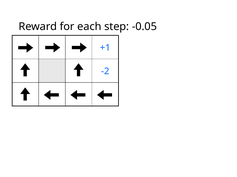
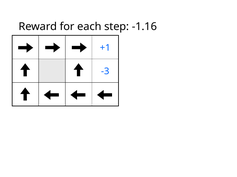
-0.05: -0.05 -> -1.16
-2: -2 -> -3
